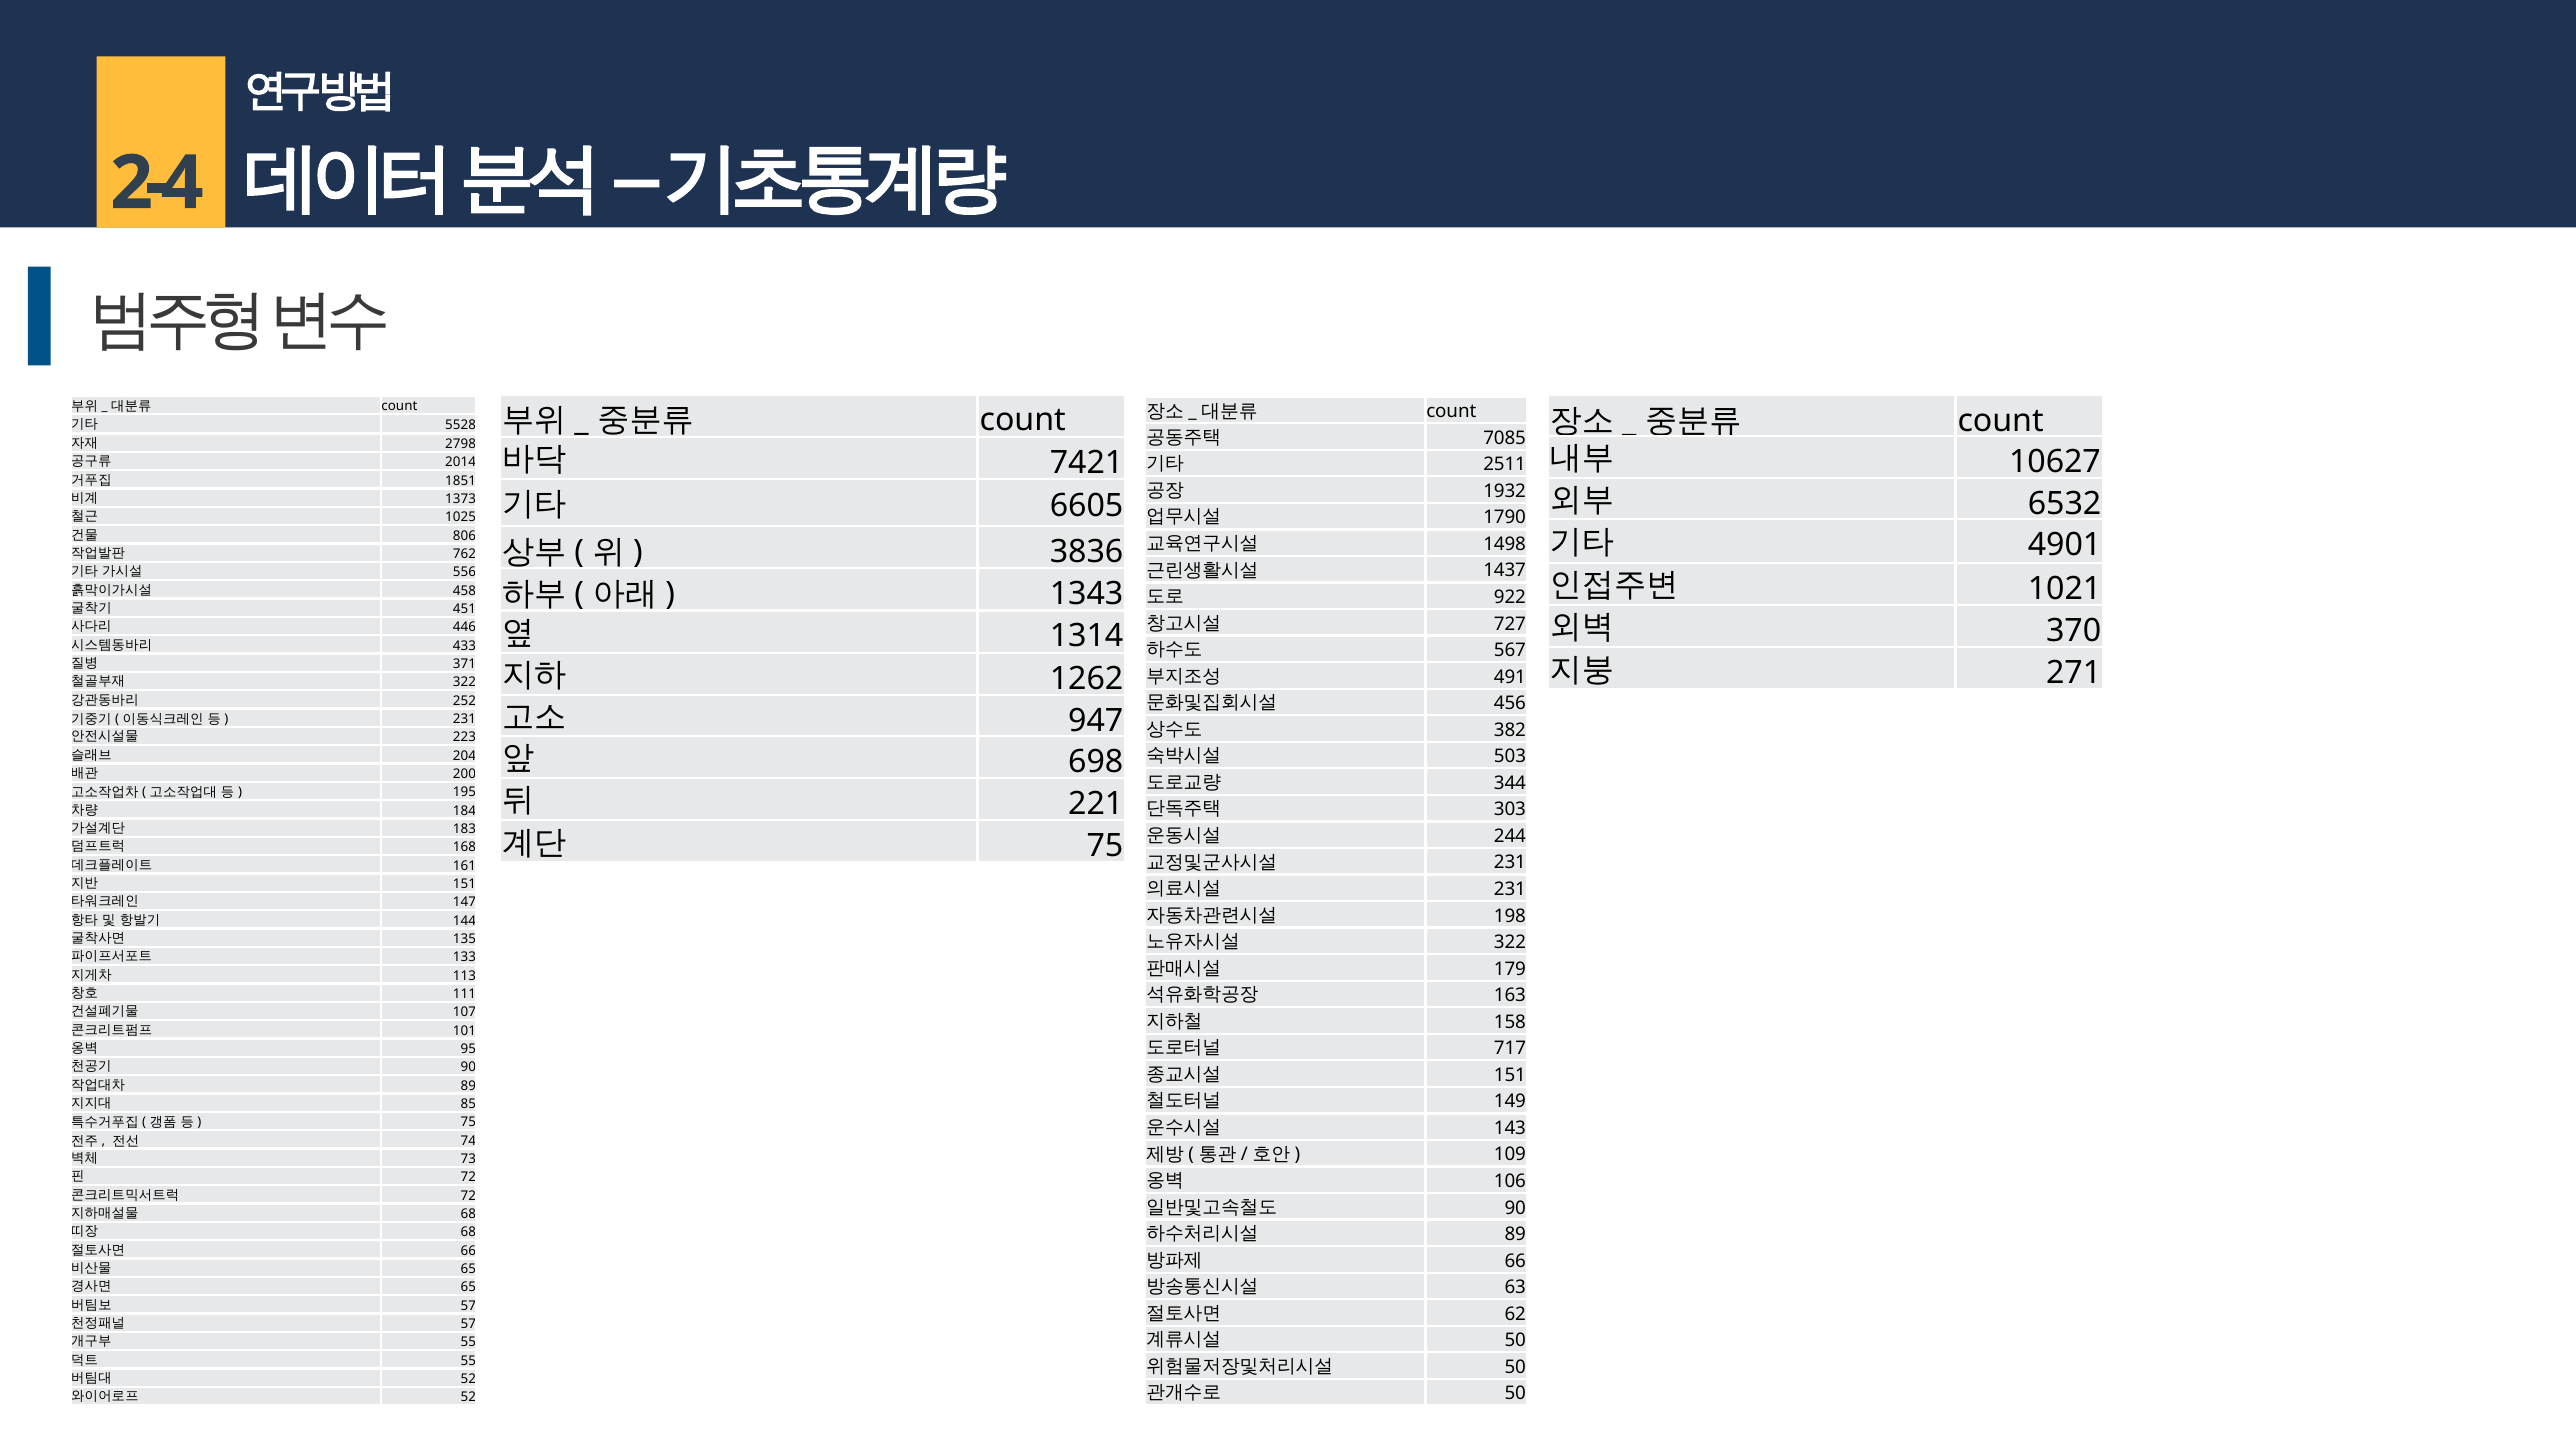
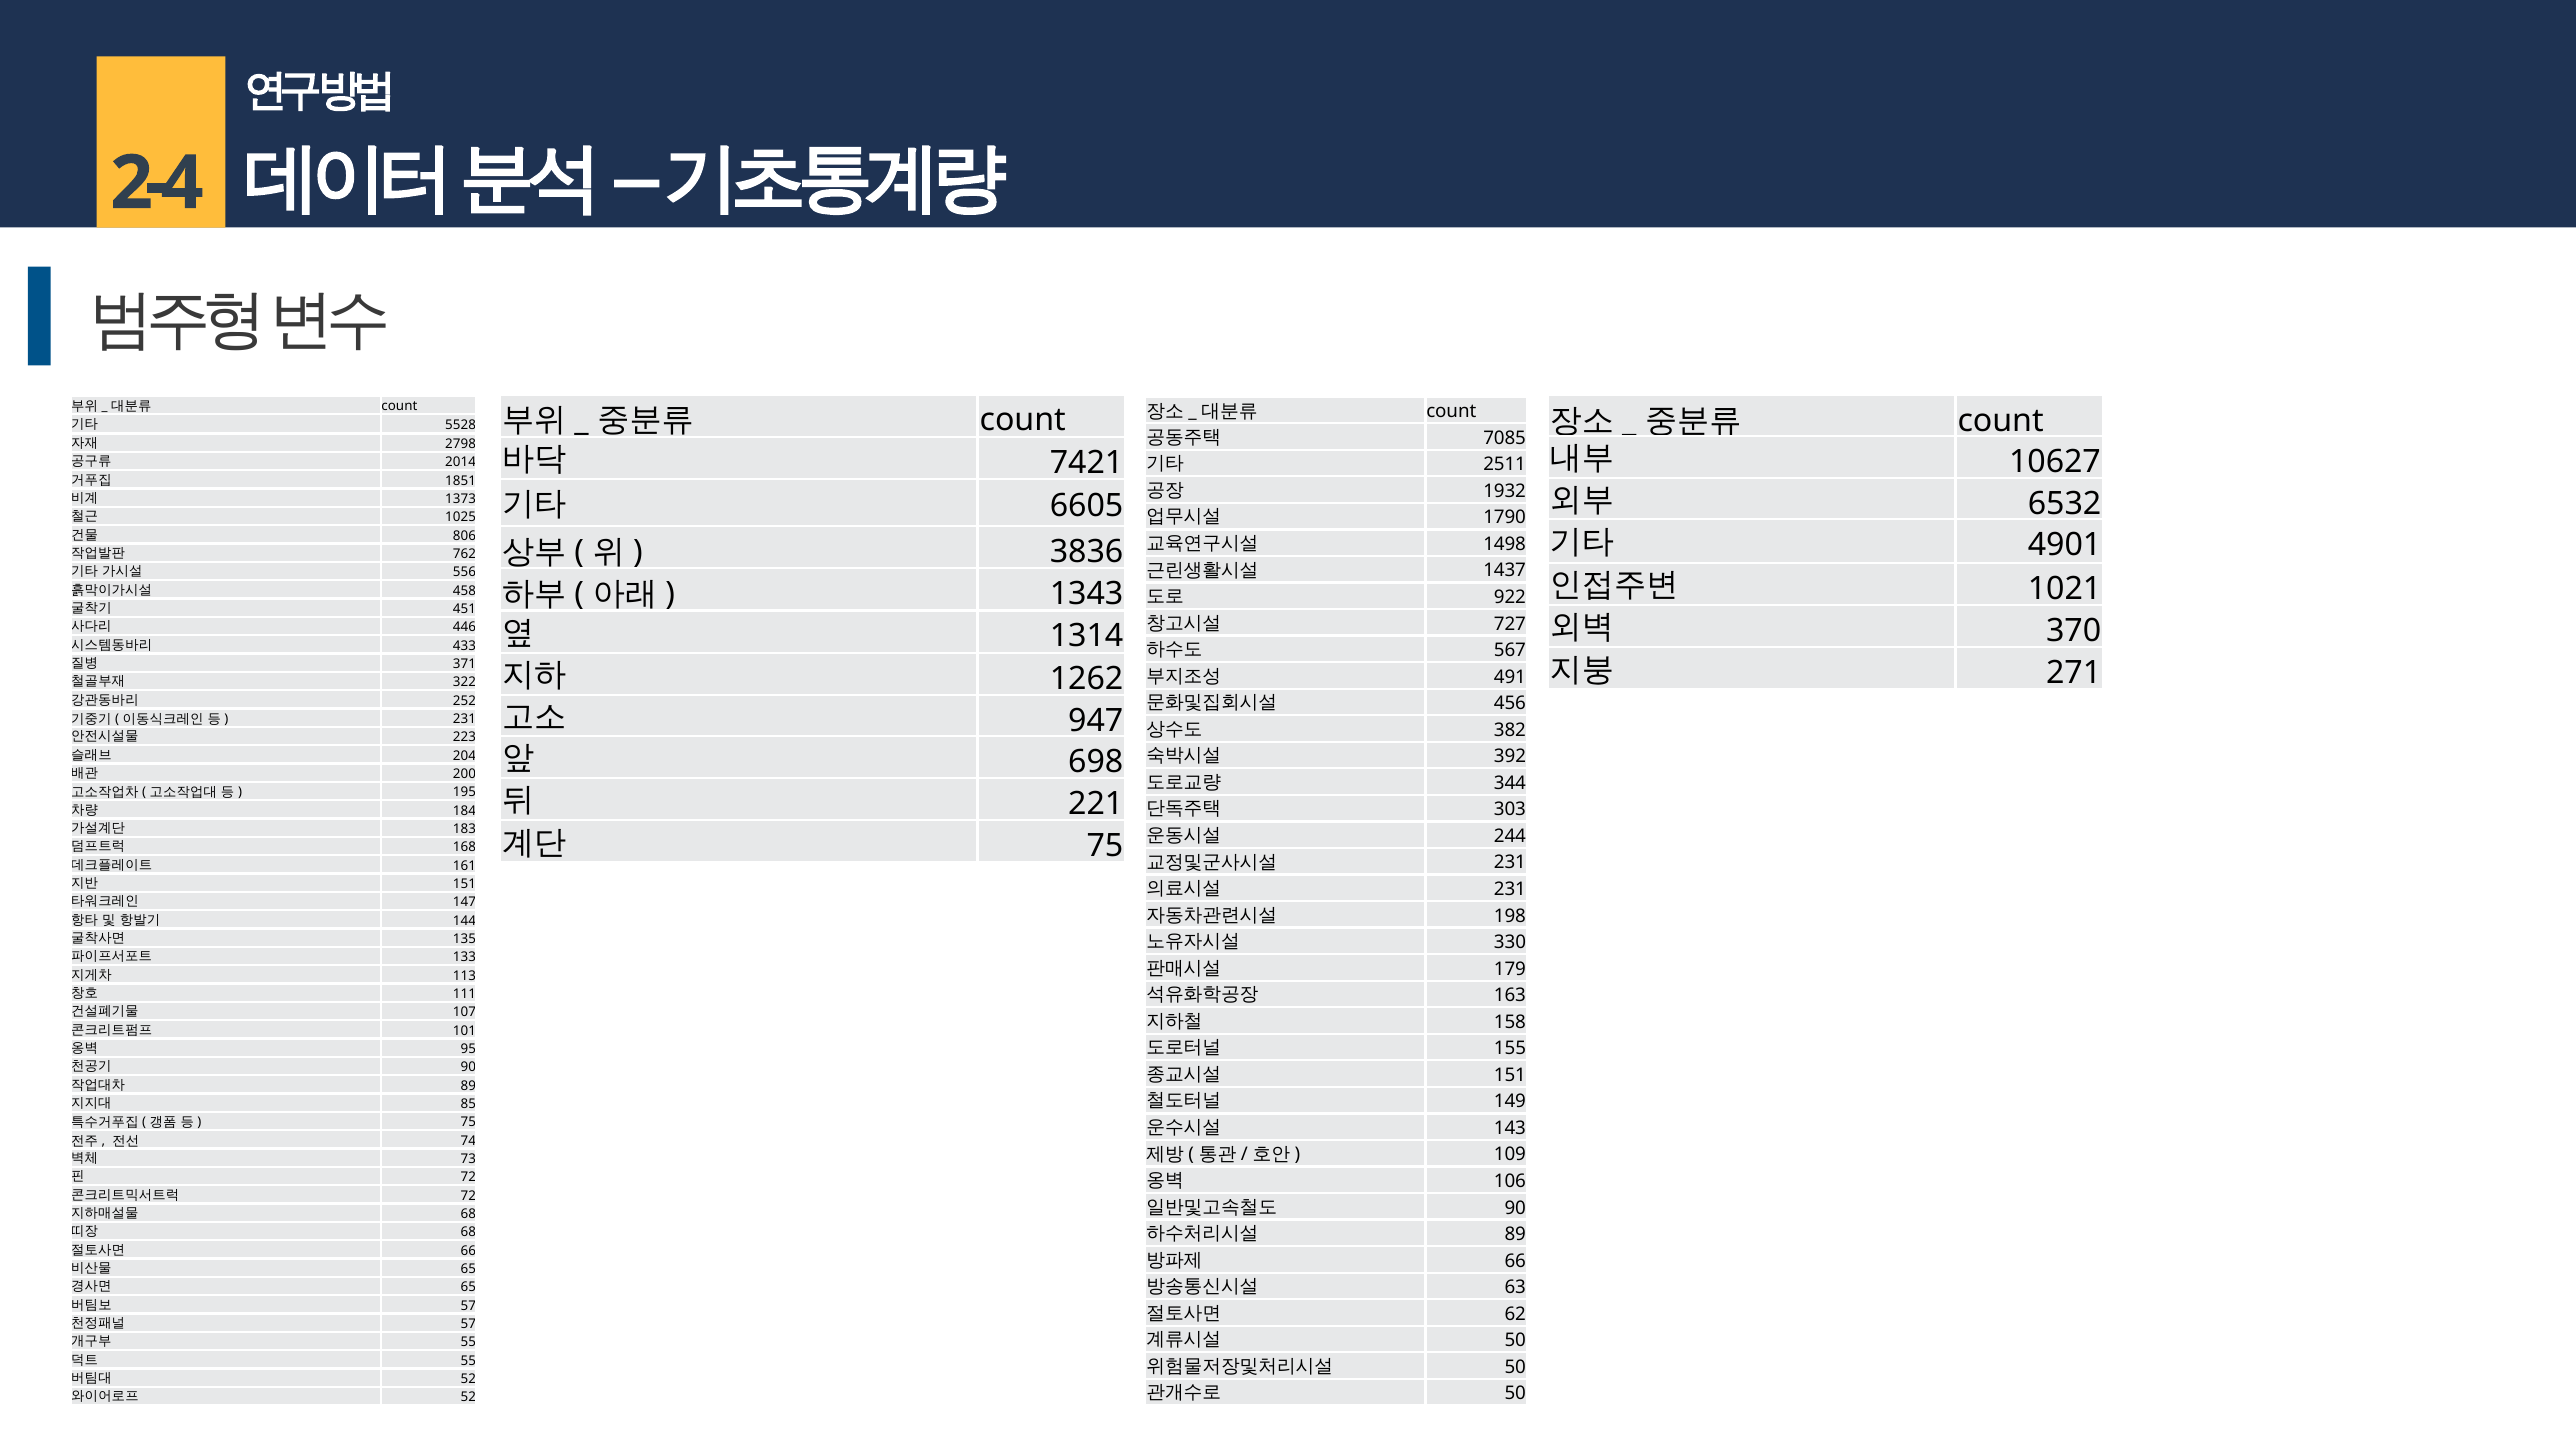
503: 503 -> 392
322 at (1510, 942): 322 -> 330
717: 717 -> 155
